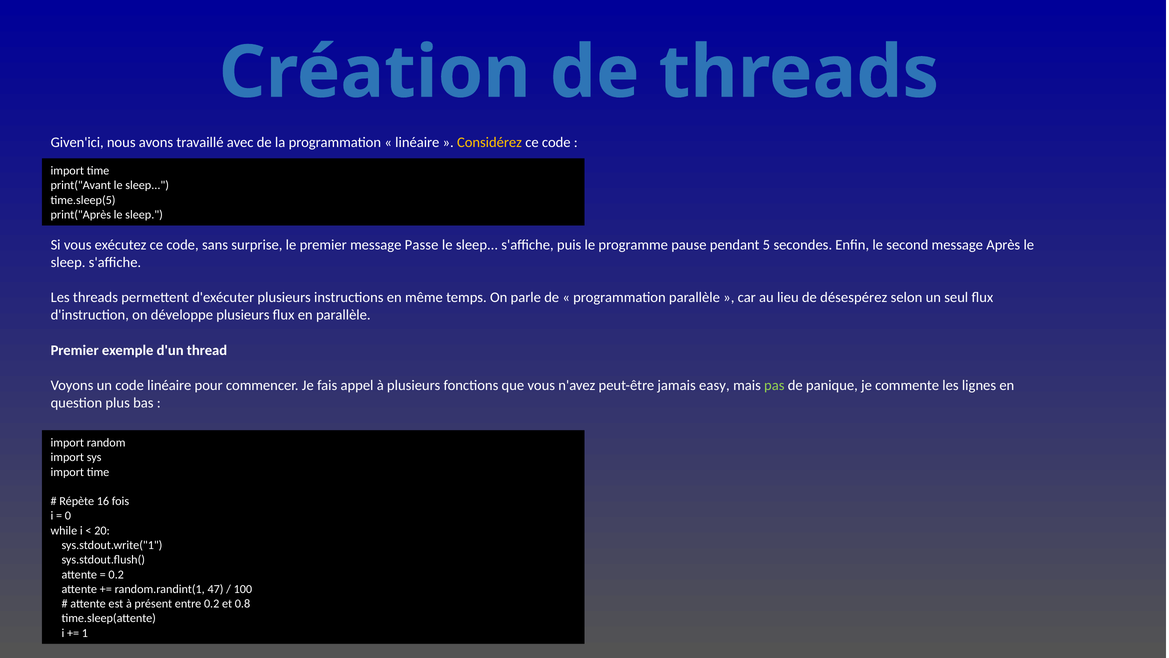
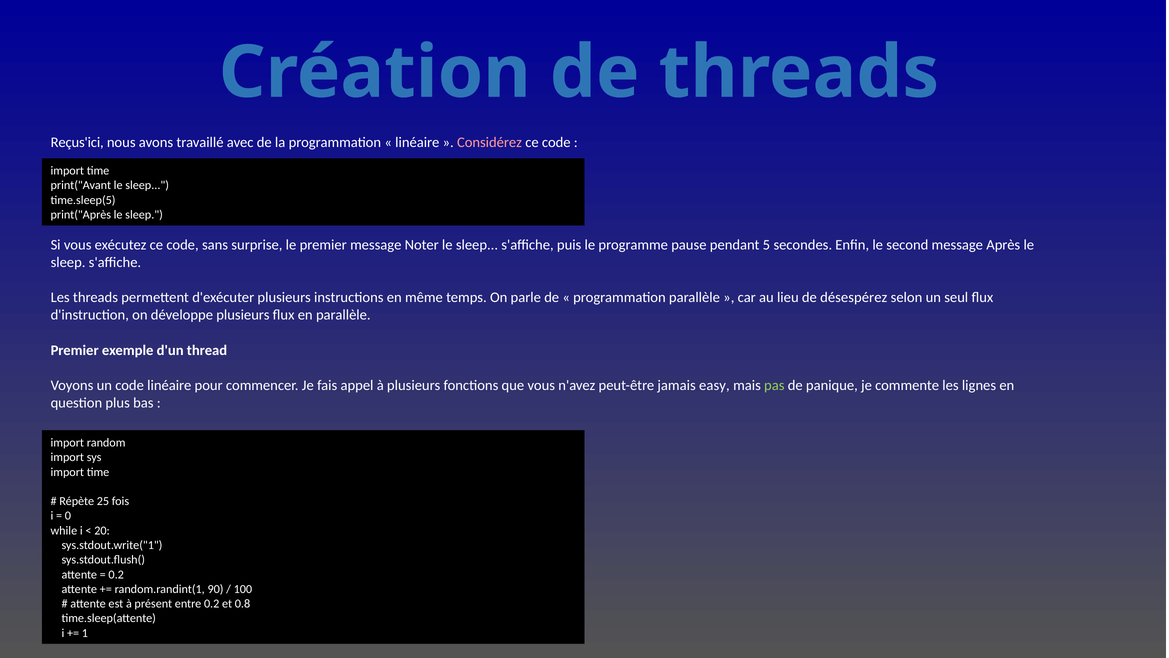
Given'ici: Given'ici -> Reçus'ici
Considérez colour: yellow -> pink
Passe: Passe -> Noter
16: 16 -> 25
47: 47 -> 90
